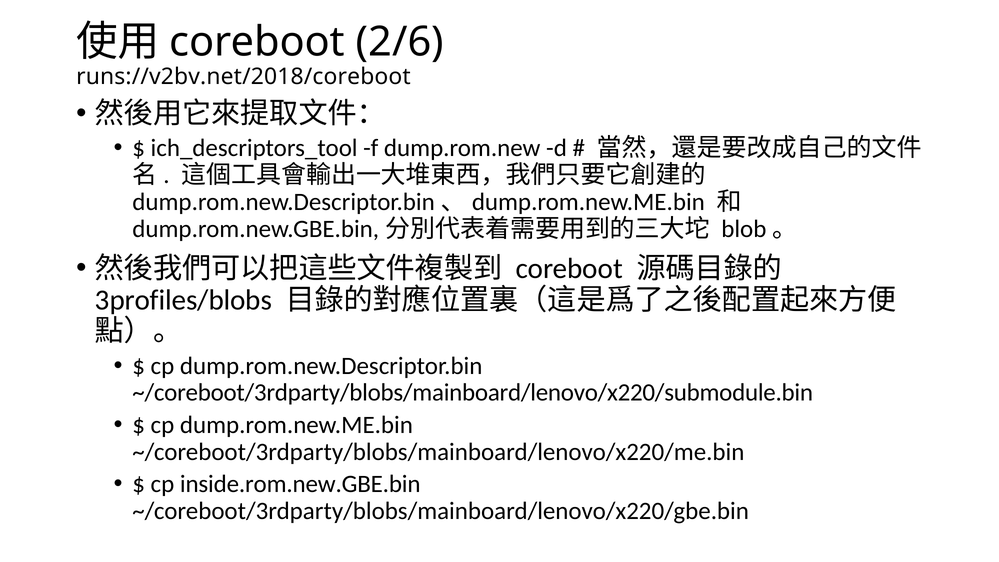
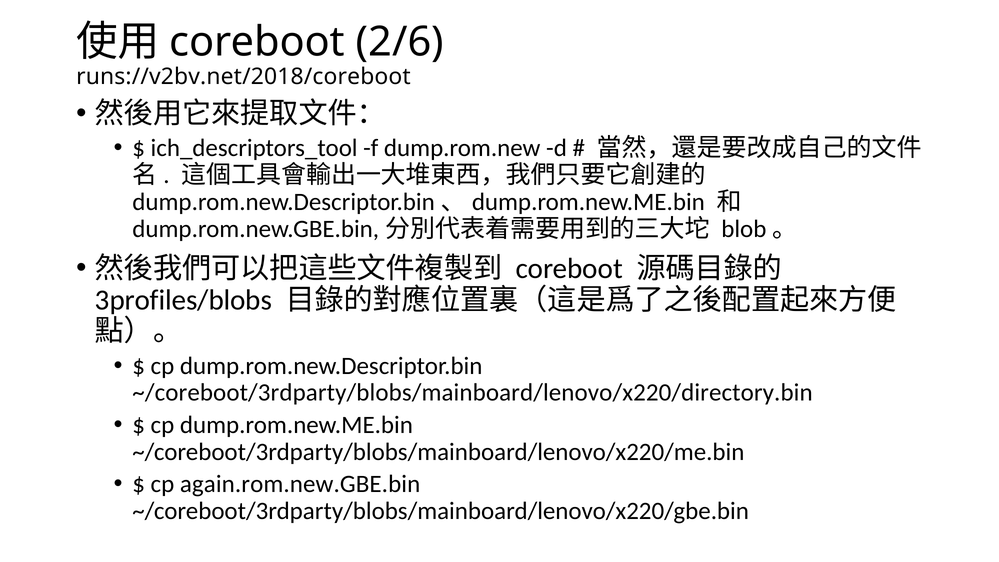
~/coreboot/3rdparty/blobs/mainboard/lenovo/x220/submodule.bin: ~/coreboot/3rdparty/blobs/mainboard/lenovo/x220/submodule.bin -> ~/coreboot/3rdparty/blobs/mainboard/lenovo/x220/directory.bin
inside.rom.new.GBE.bin: inside.rom.new.GBE.bin -> again.rom.new.GBE.bin
